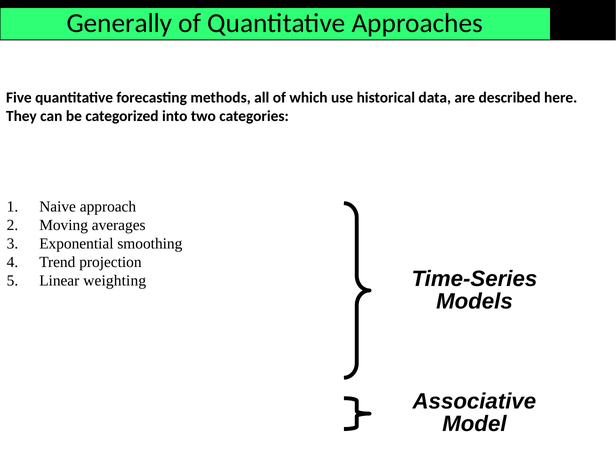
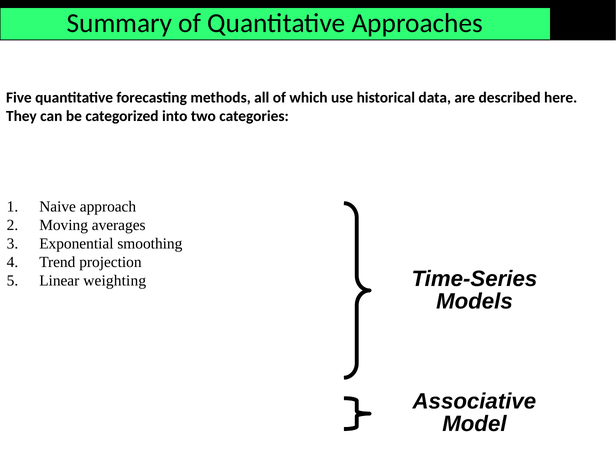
Generally: Generally -> Summary
